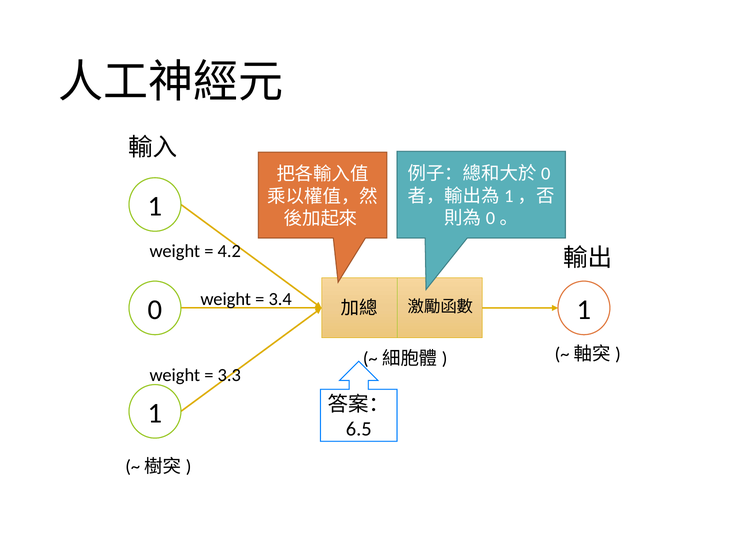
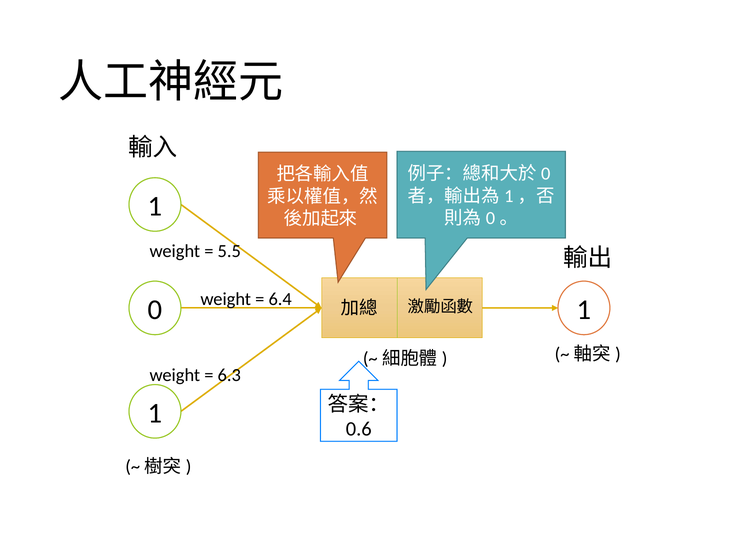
4.2: 4.2 -> 5.5
3.4: 3.4 -> 6.4
3.3: 3.3 -> 6.3
6.5: 6.5 -> 0.6
